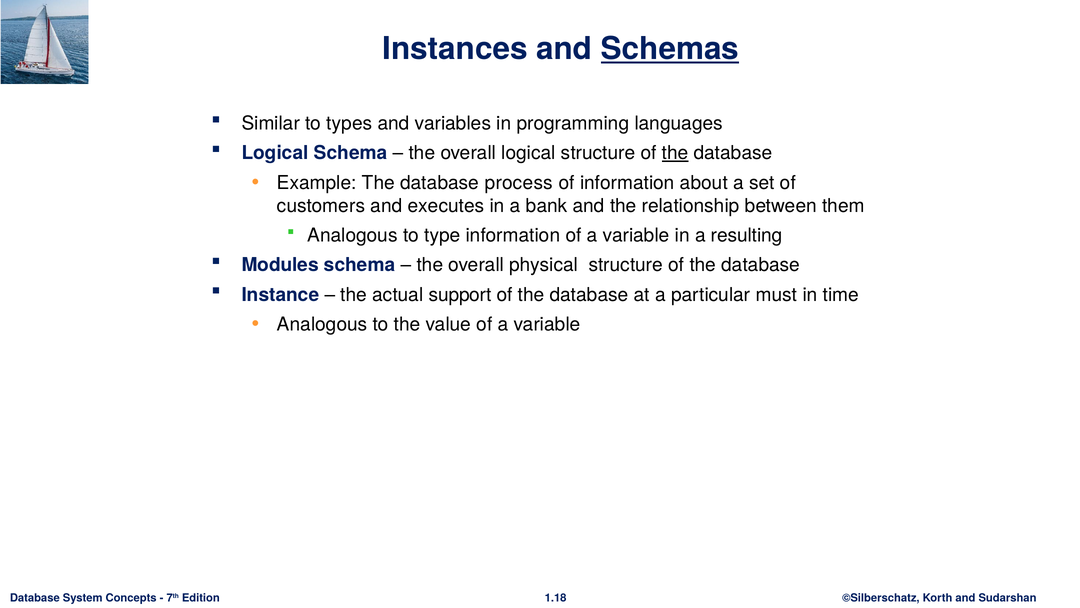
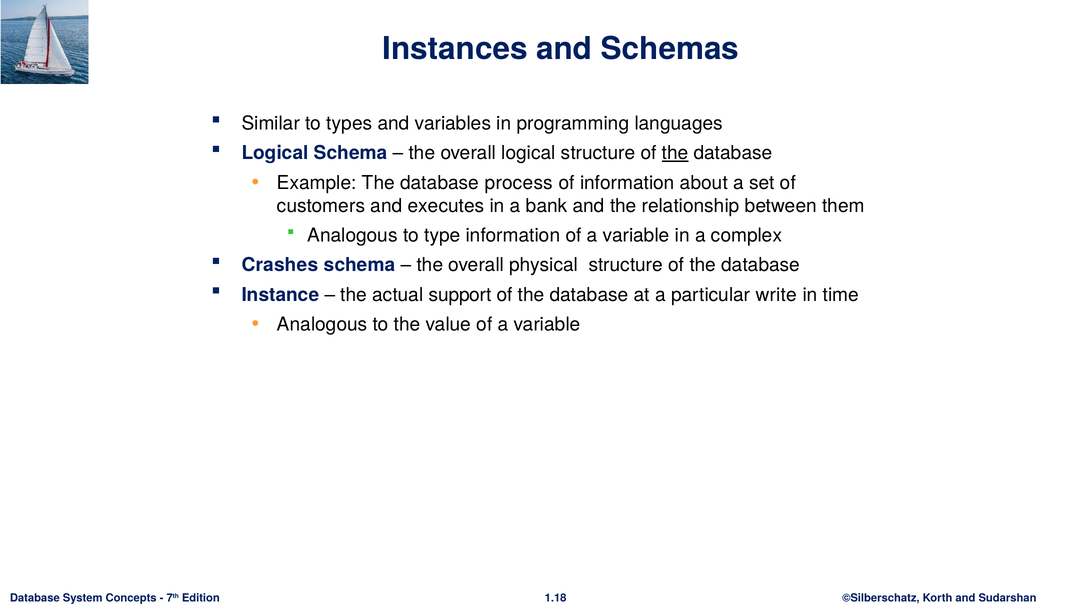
Schemas underline: present -> none
resulting: resulting -> complex
Modules: Modules -> Crashes
must: must -> write
